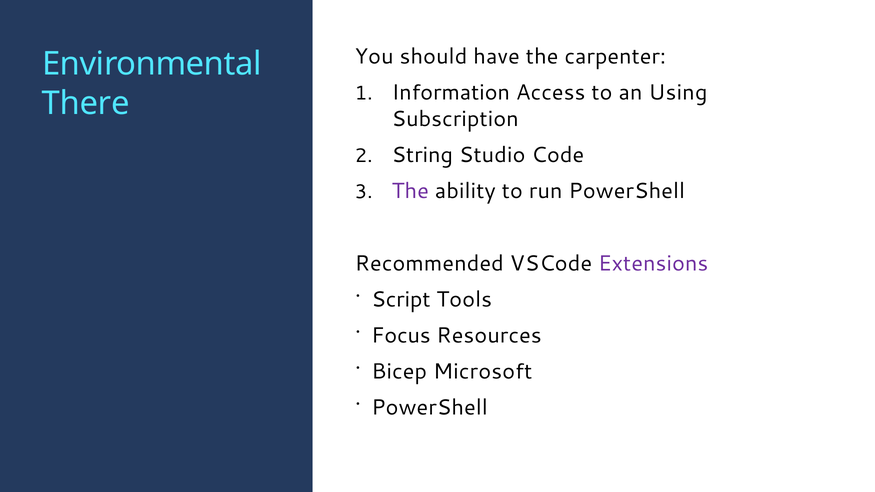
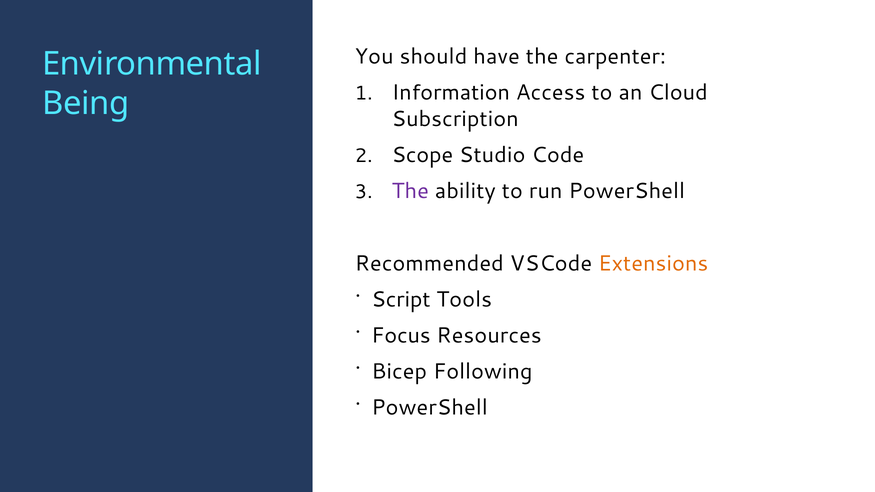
Using: Using -> Cloud
There: There -> Being
String: String -> Scope
Extensions colour: purple -> orange
Microsoft: Microsoft -> Following
